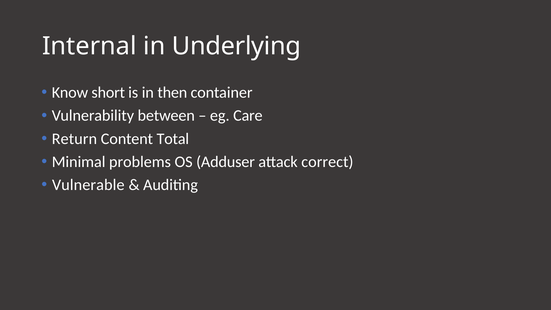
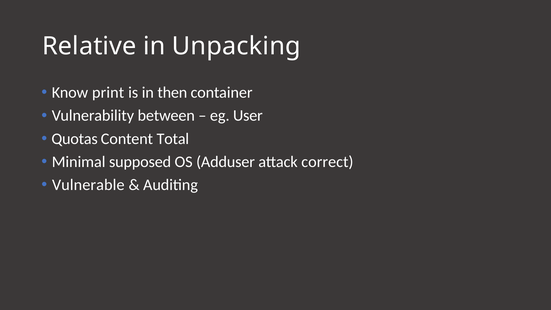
Internal: Internal -> Relative
Underlying: Underlying -> Unpacking
short: short -> print
Care: Care -> User
Return: Return -> Quotas
problems: problems -> supposed
